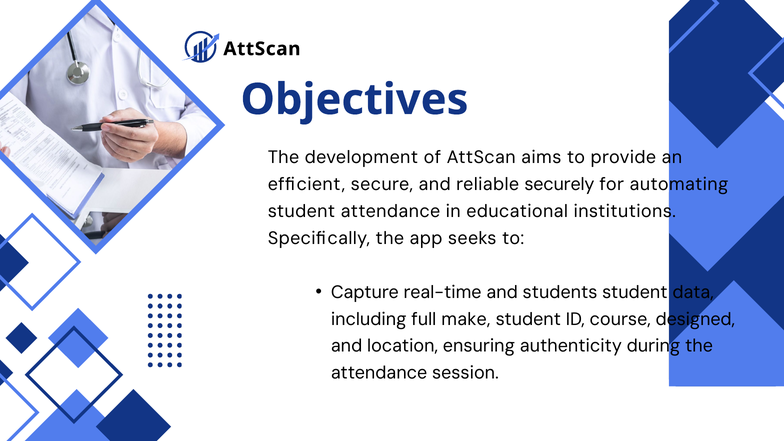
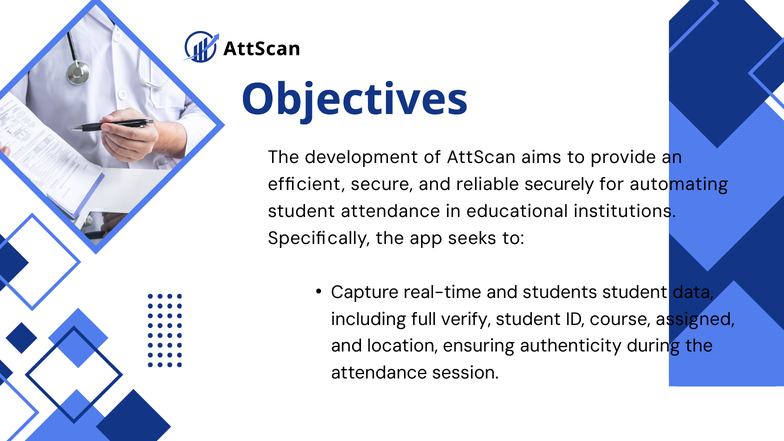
make: make -> verify
designed: designed -> assigned
